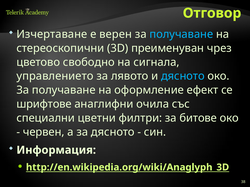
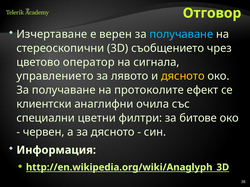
преименуван: преименуван -> съобщението
свободно: свободно -> оператор
дясното at (183, 76) colour: light blue -> yellow
оформление: оформление -> протоколите
шрифтове: шрифтове -> клиентски
